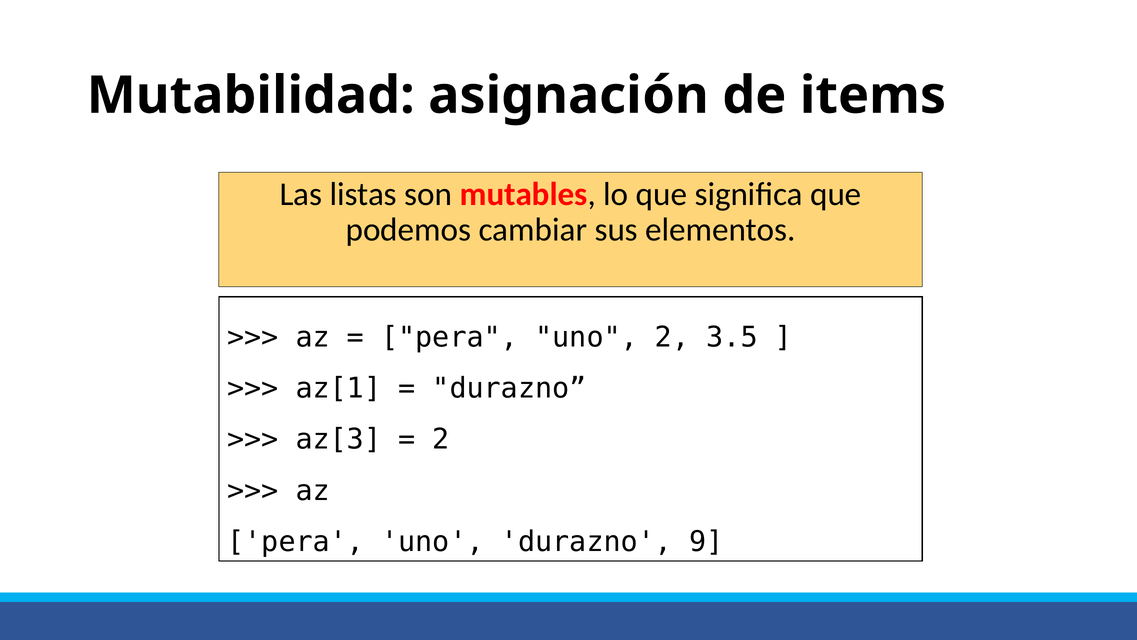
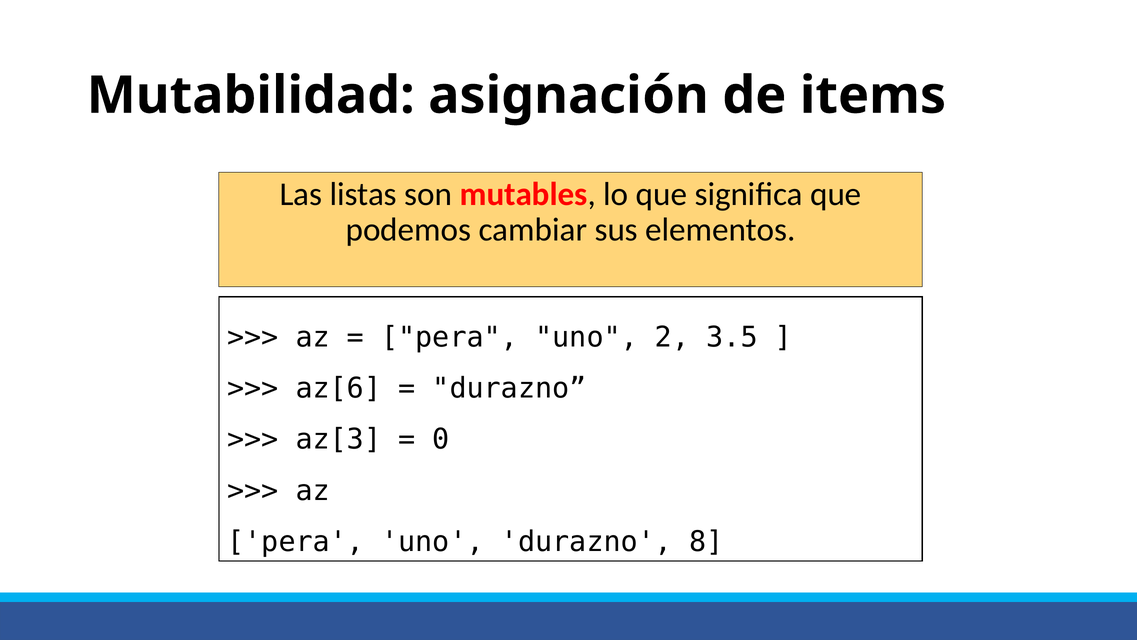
az[1: az[1 -> az[6
2 at (441, 439): 2 -> 0
9: 9 -> 8
